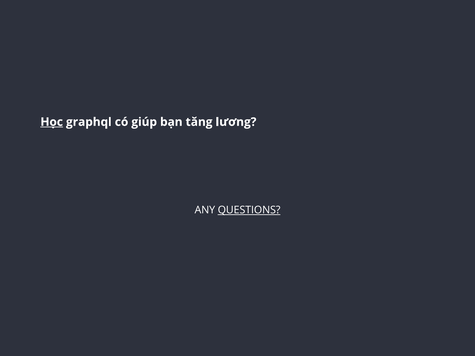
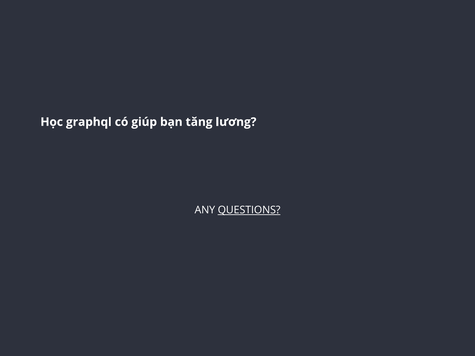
Học underline: present -> none
